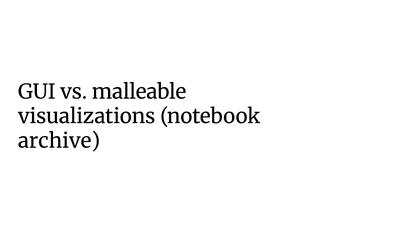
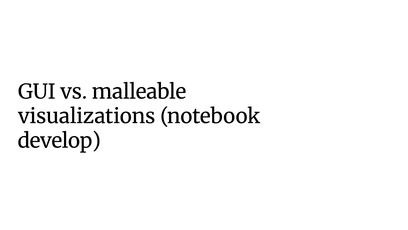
archive: archive -> develop
